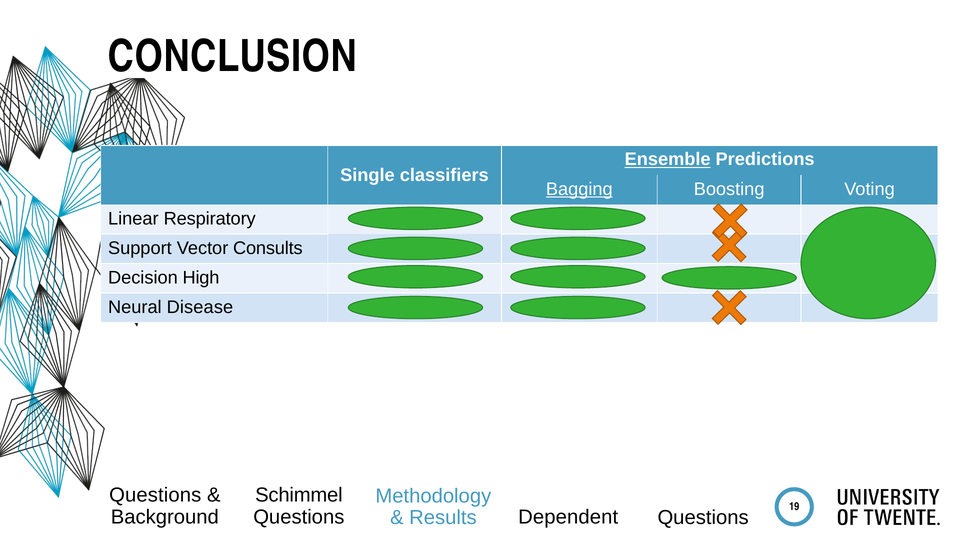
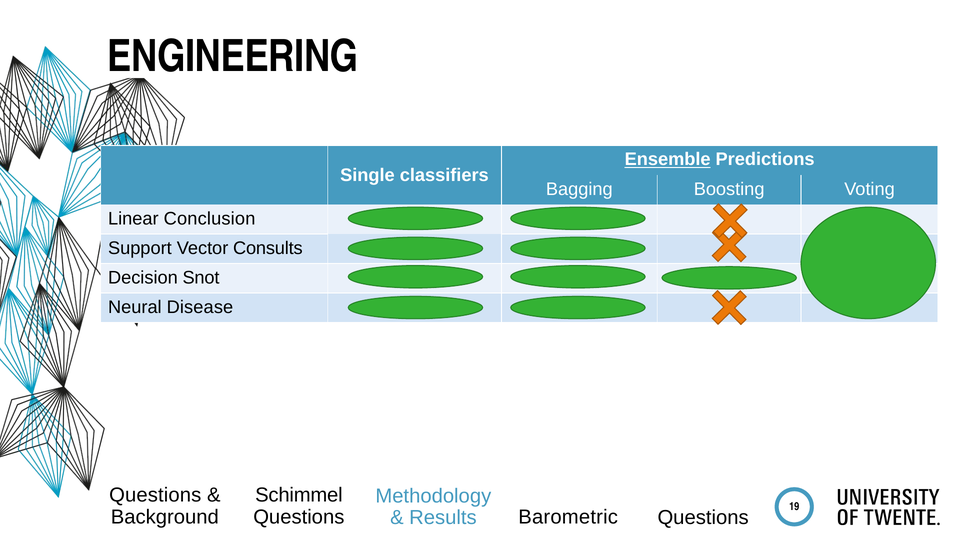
CONCLUSION: CONCLUSION -> ENGINEERING
Bagging underline: present -> none
Respiratory: Respiratory -> Conclusion
High: High -> Snot
Dependent: Dependent -> Barometric
